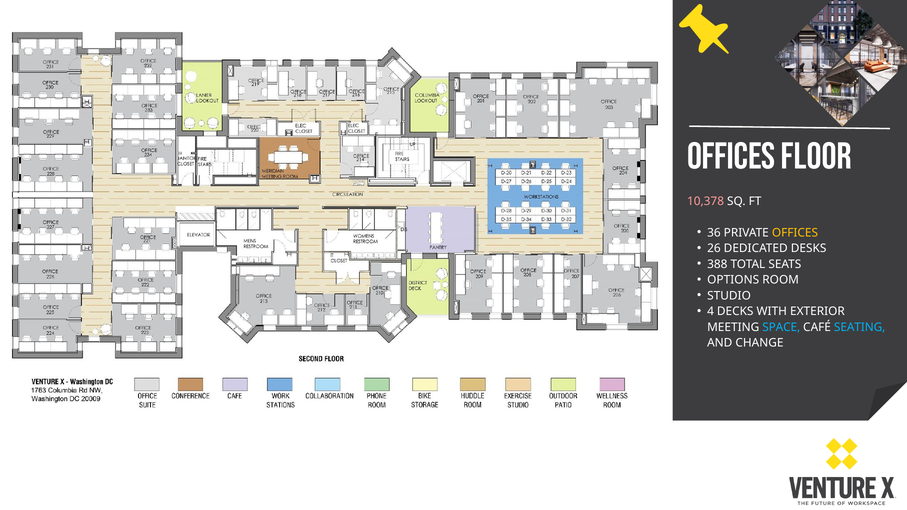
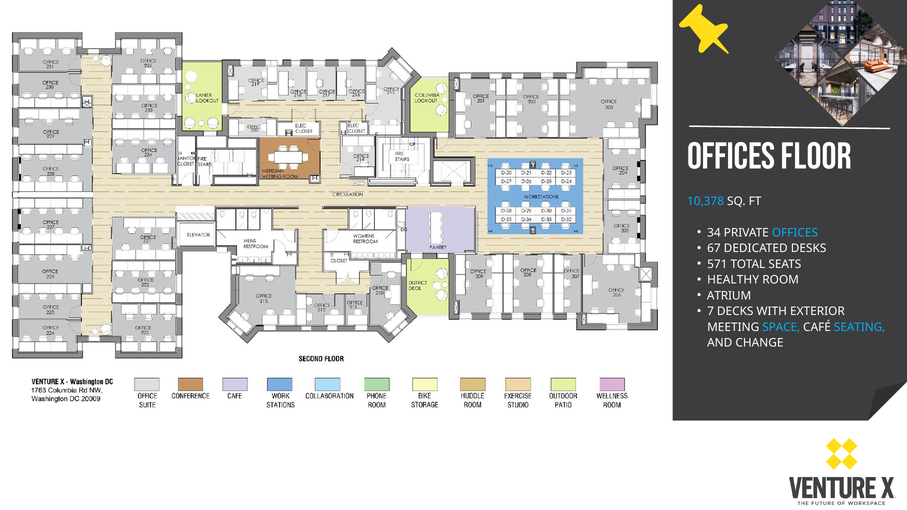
10,378 colour: pink -> light blue
36: 36 -> 34
OFFICES at (795, 233) colour: yellow -> light blue
26: 26 -> 67
388: 388 -> 571
OPTIONS: OPTIONS -> HEALTHY
STUDIO: STUDIO -> ATRIUM
4: 4 -> 7
